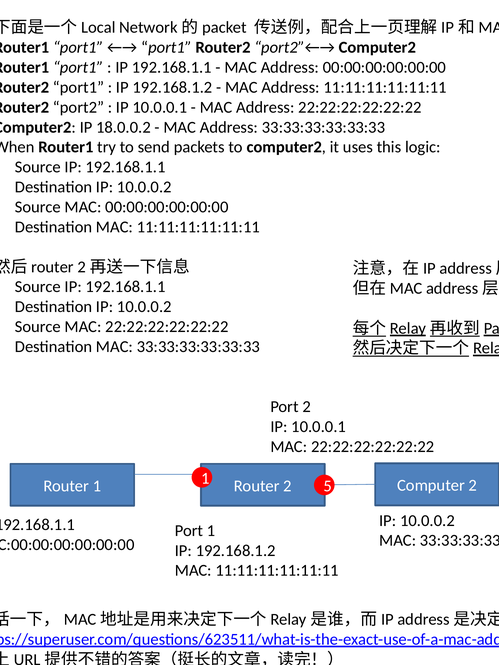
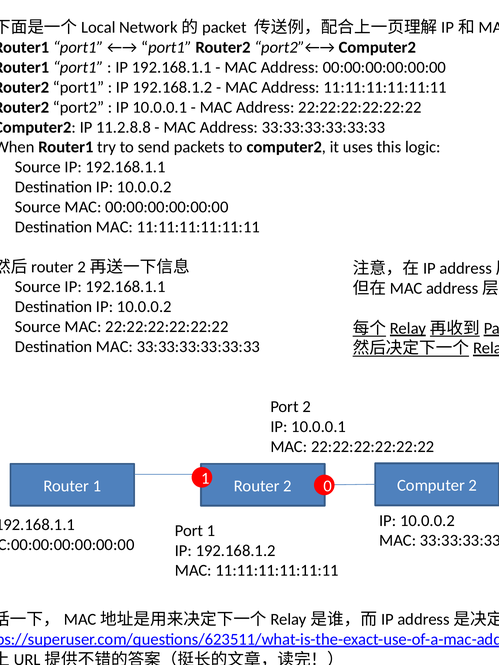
18.0.0.2: 18.0.0.2 -> 11.2.8.8
5: 5 -> 0
